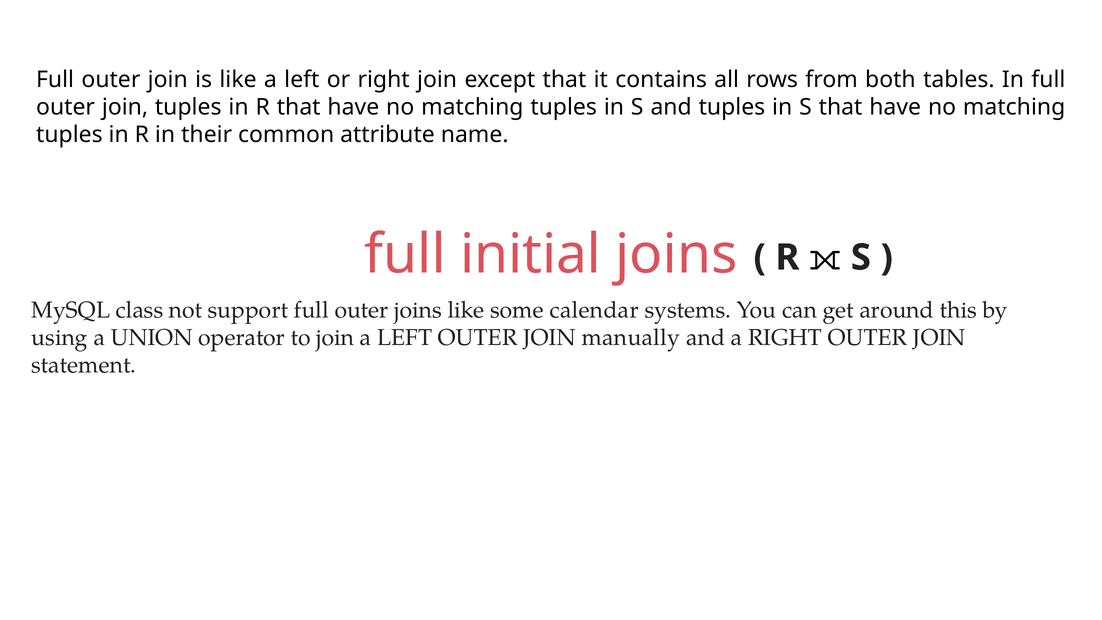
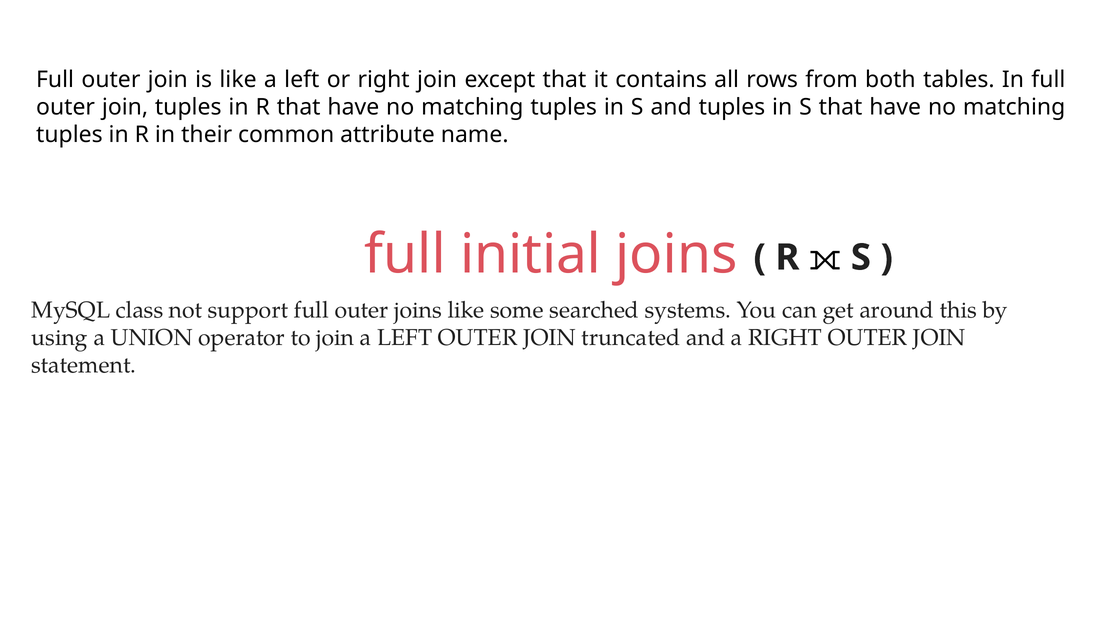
calendar: calendar -> searched
manually: manually -> truncated
